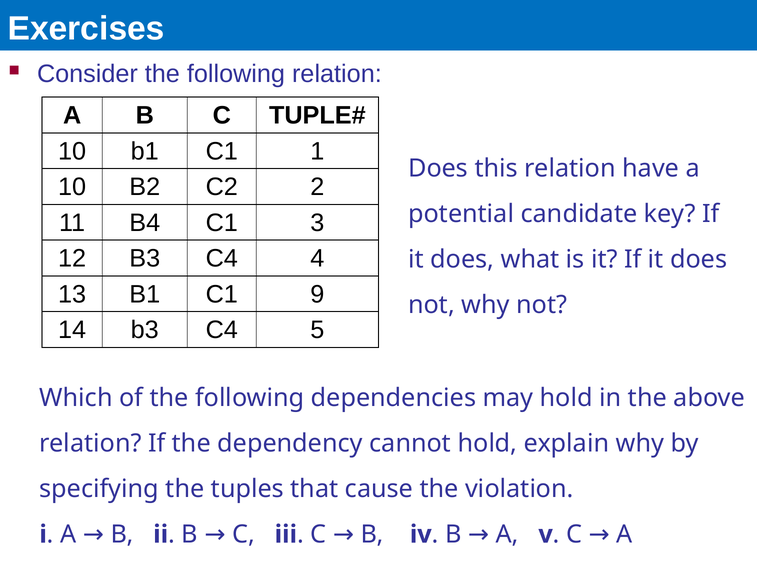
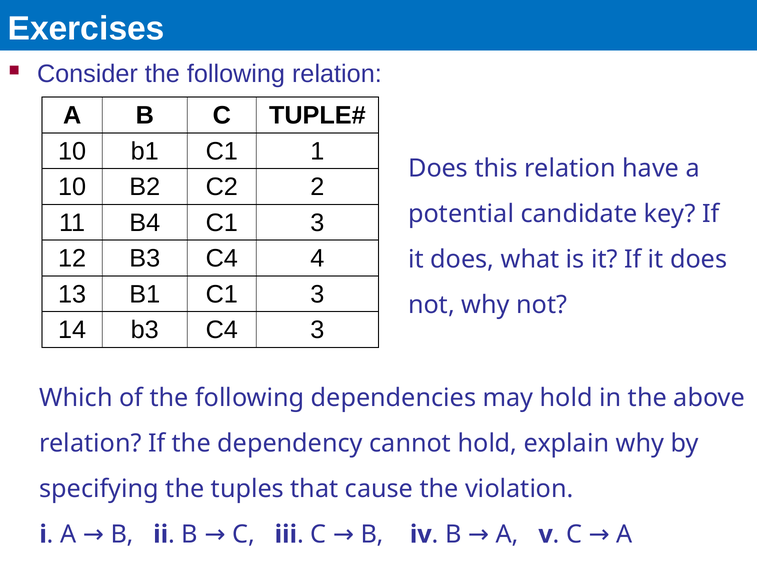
B1 C1 9: 9 -> 3
C4 5: 5 -> 3
